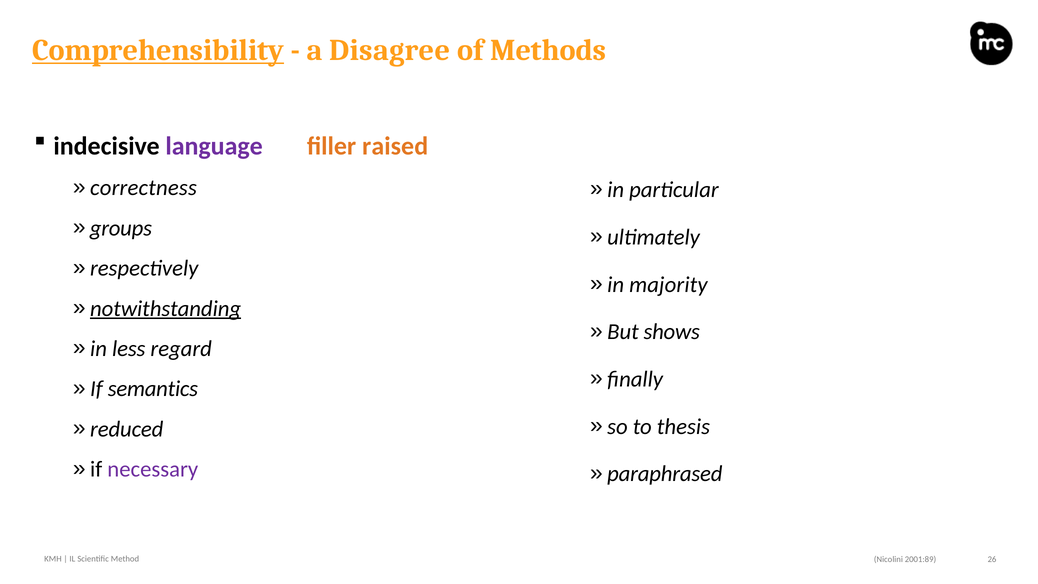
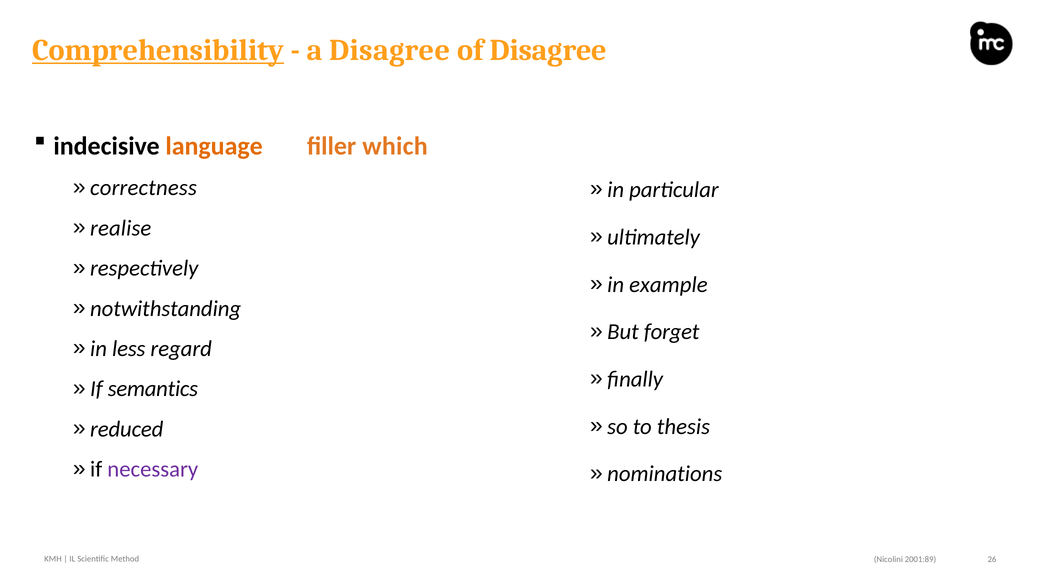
of Methods: Methods -> Disagree
language colour: purple -> orange
raised: raised -> which
groups: groups -> realise
majority: majority -> example
notwithstanding underline: present -> none
shows: shows -> forget
paraphrased: paraphrased -> nominations
